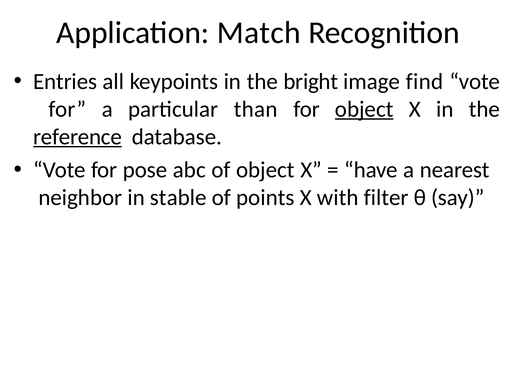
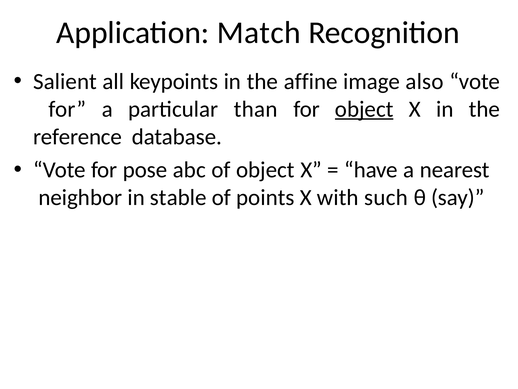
Entries: Entries -> Salient
bright: bright -> affine
find: find -> also
reference underline: present -> none
filter: filter -> such
